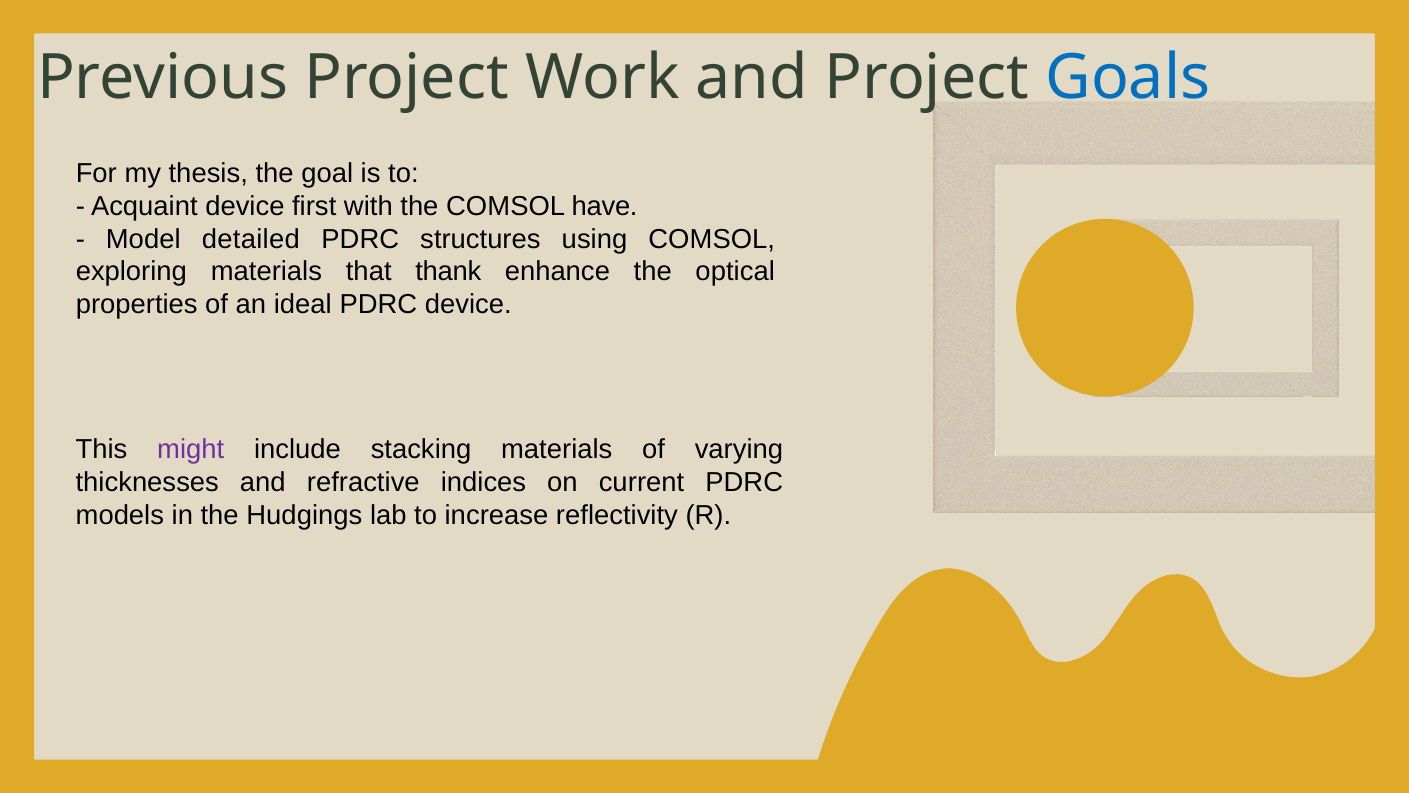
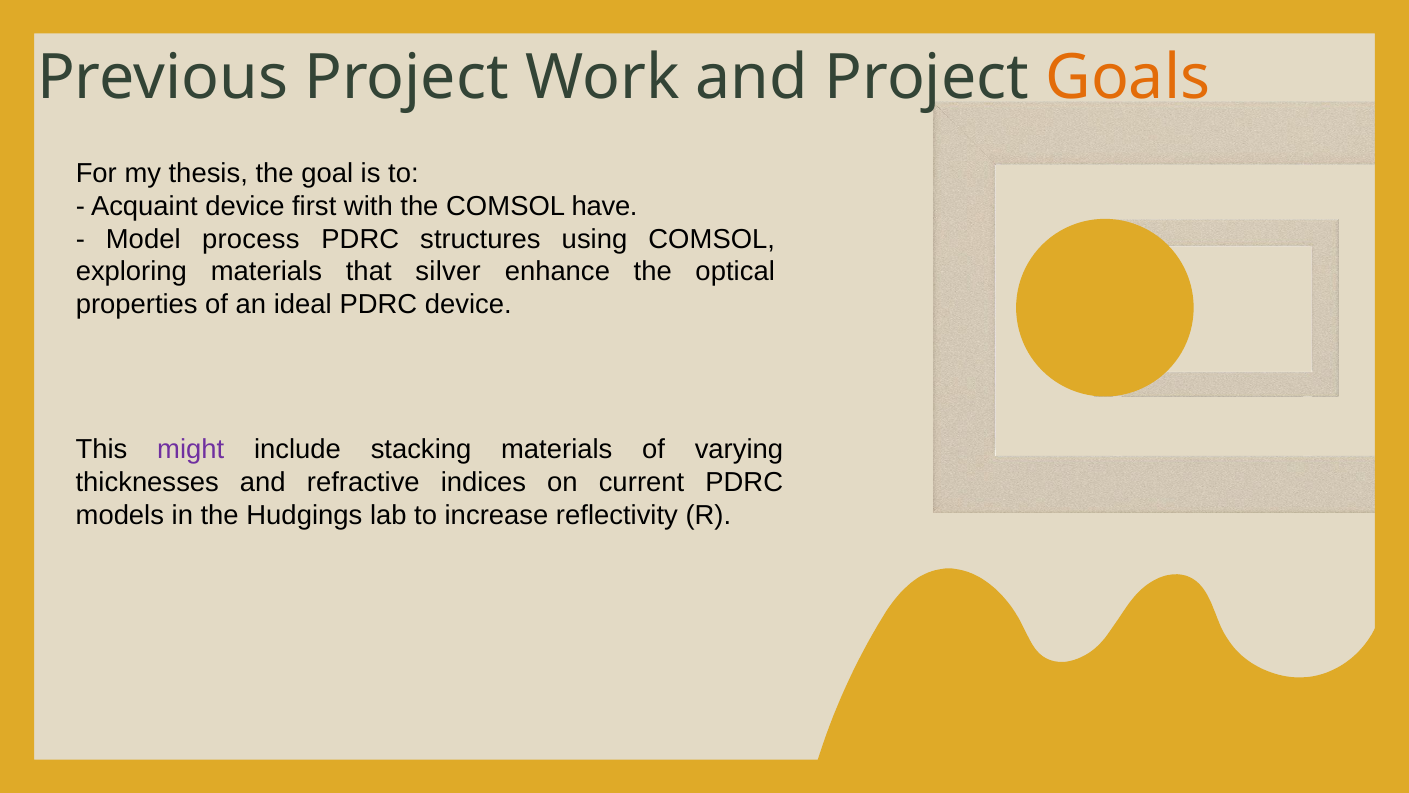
Goals colour: blue -> orange
detailed: detailed -> process
thank: thank -> silver
